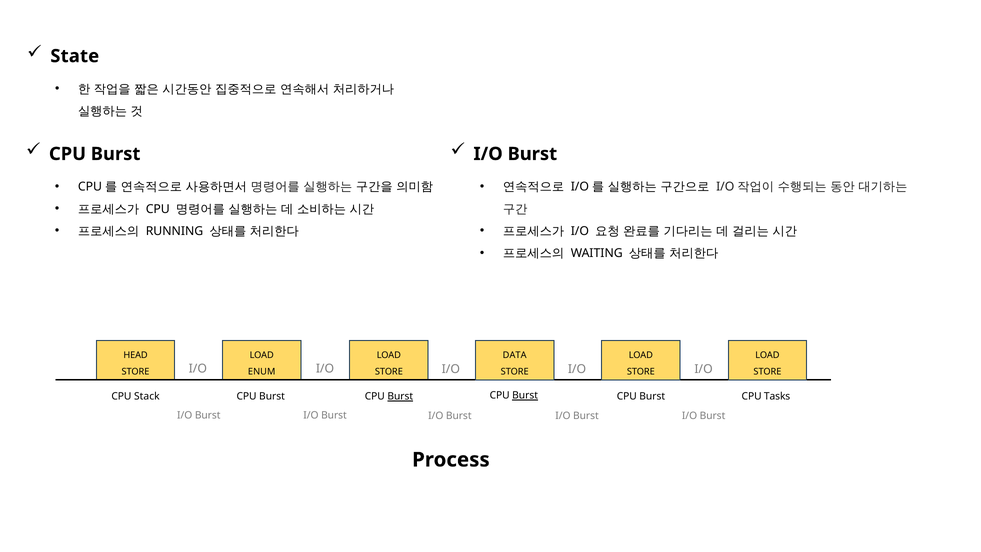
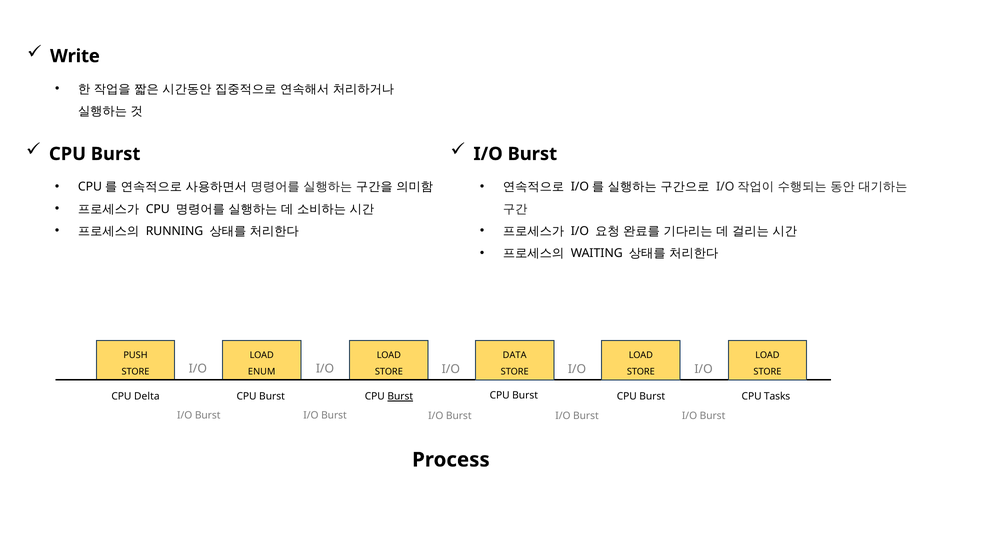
State: State -> Write
HEAD: HEAD -> PUSH
Stack: Stack -> Delta
Burst at (525, 395) underline: present -> none
